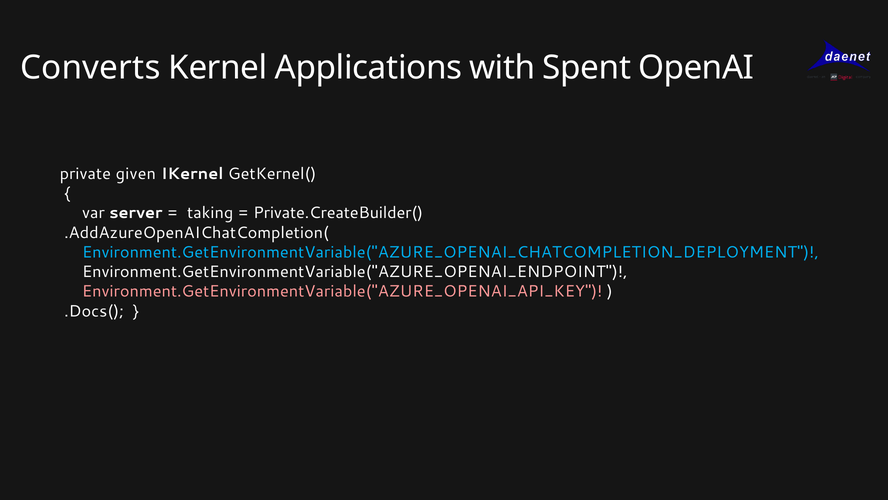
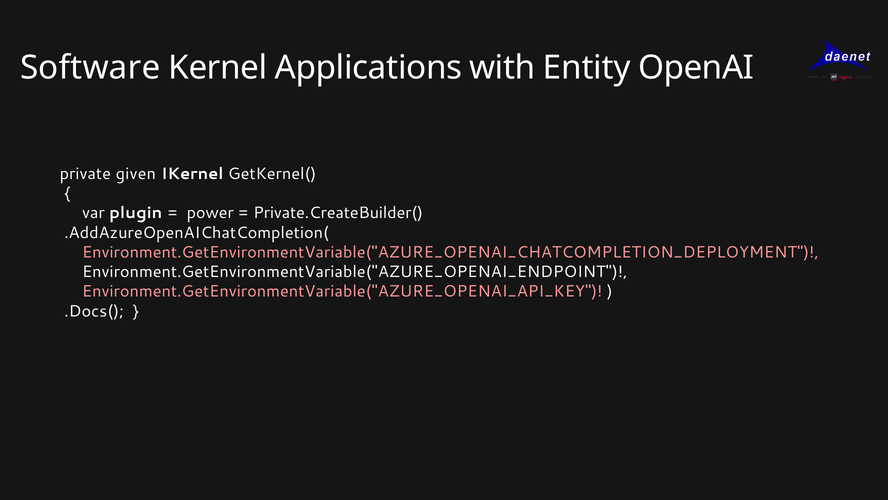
Converts: Converts -> Software
Spent: Spent -> Entity
server: server -> plugin
taking: taking -> power
Environment.GetEnvironmentVariable("AZURE_OPENAI_CHATCOMPLETION_DEPLOYMENT colour: light blue -> pink
